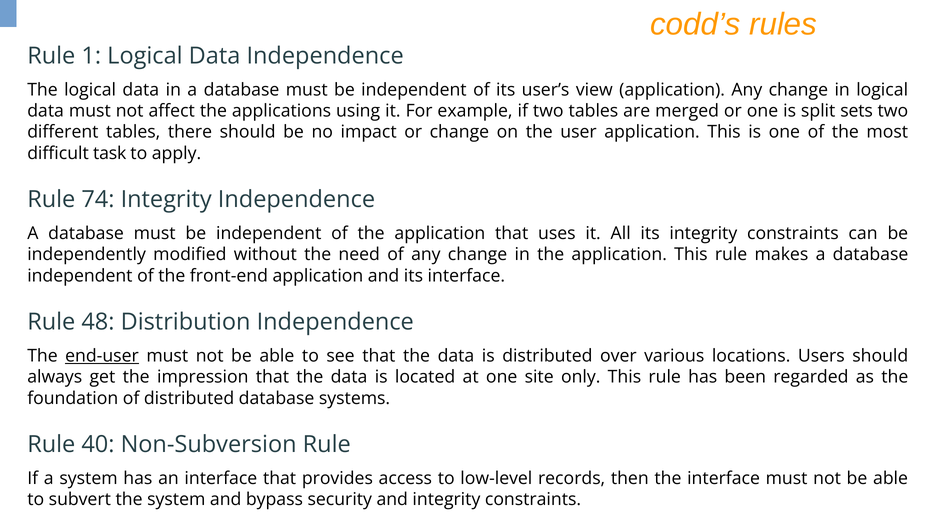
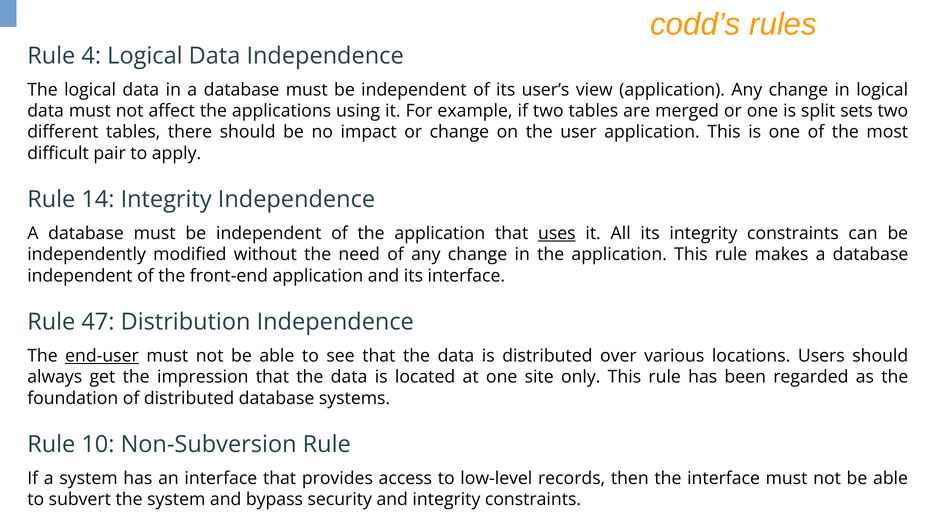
1: 1 -> 4
task: task -> pair
74: 74 -> 14
uses underline: none -> present
48: 48 -> 47
40: 40 -> 10
